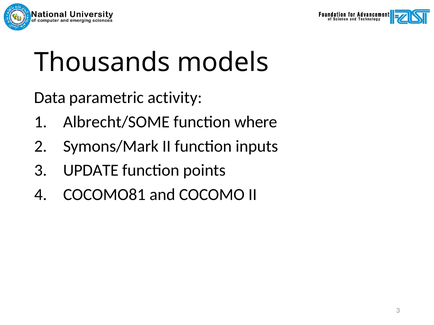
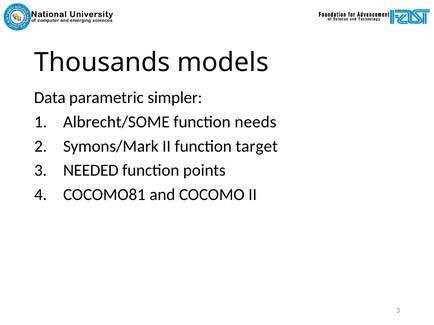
activity: activity -> simpler
where: where -> needs
inputs: inputs -> target
UPDATE: UPDATE -> NEEDED
